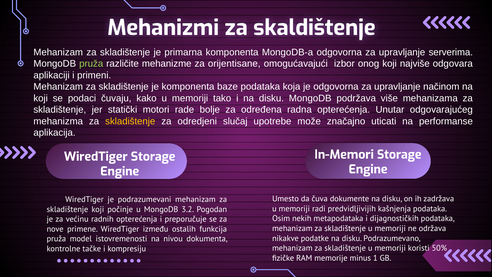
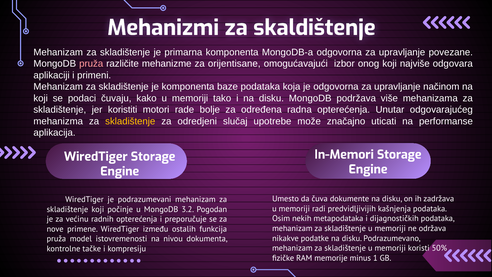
serverima: serverima -> povezane
pruža at (91, 64) colour: light green -> pink
statički: statički -> koristiti
